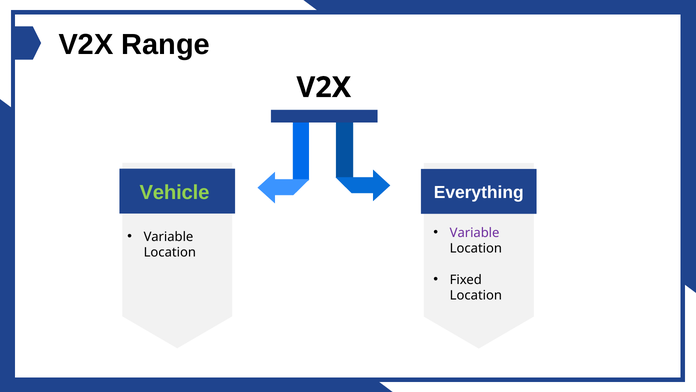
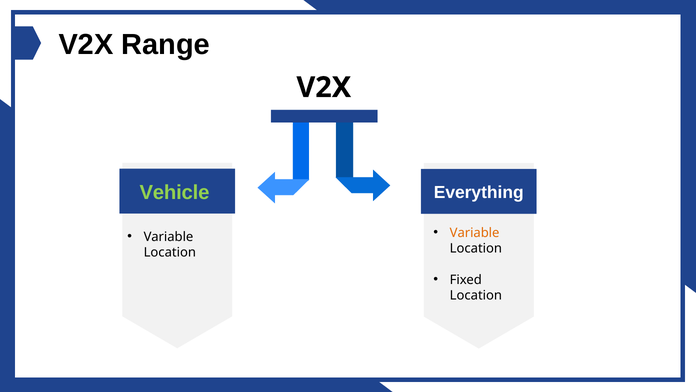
Variable at (475, 232) colour: purple -> orange
